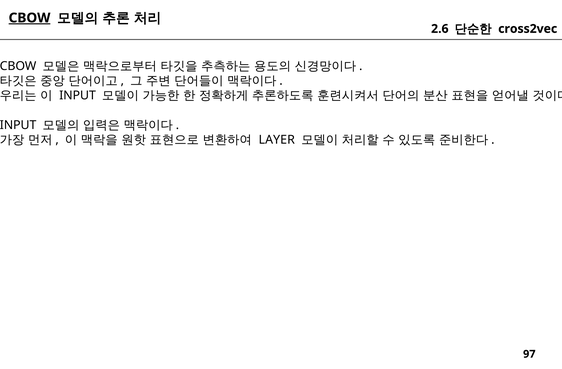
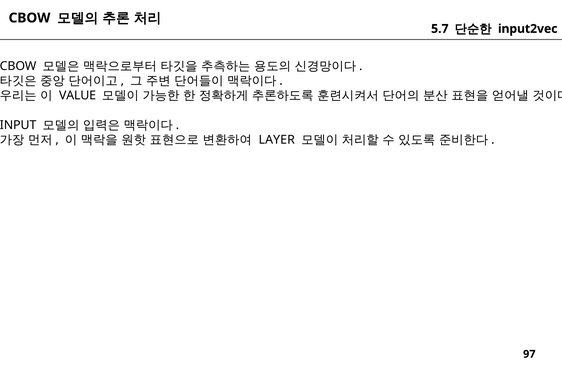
CBOW at (29, 18) underline: present -> none
2.6: 2.6 -> 5.7
cross2vec: cross2vec -> input2vec
INPUT at (78, 96): INPUT -> VALUE
